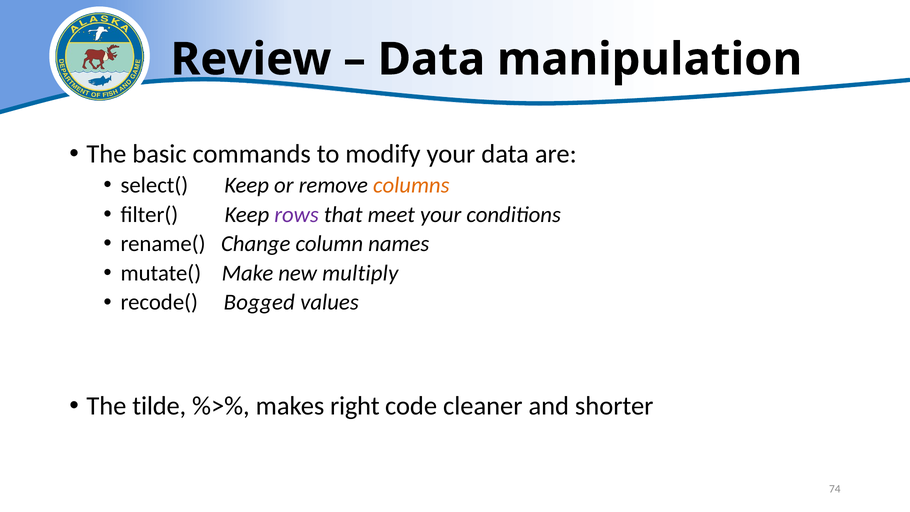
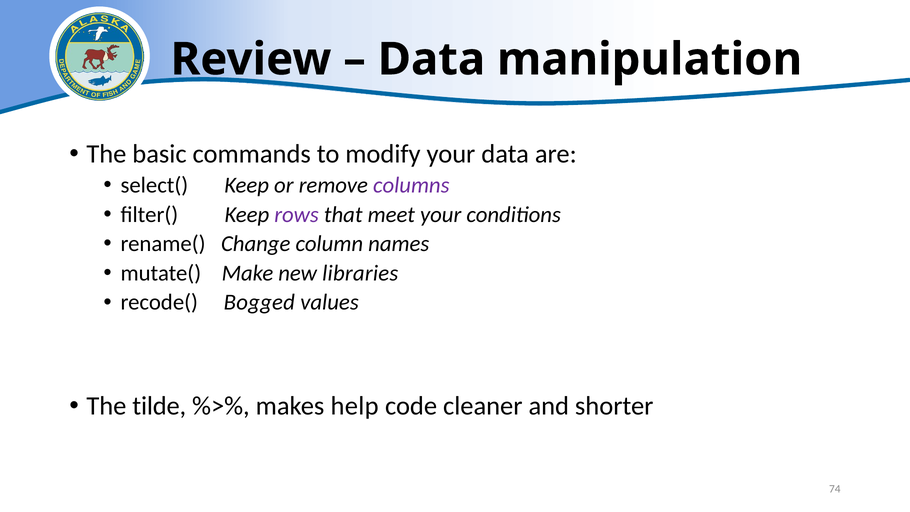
columns colour: orange -> purple
multiply: multiply -> libraries
right: right -> help
